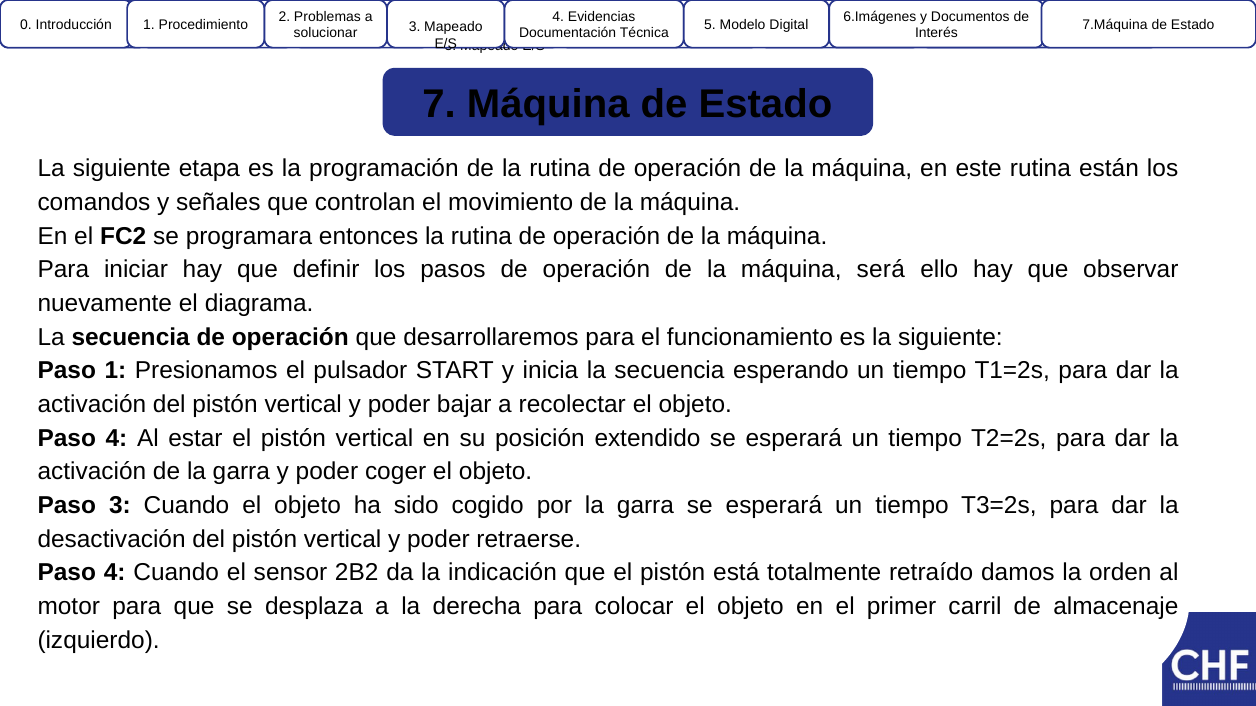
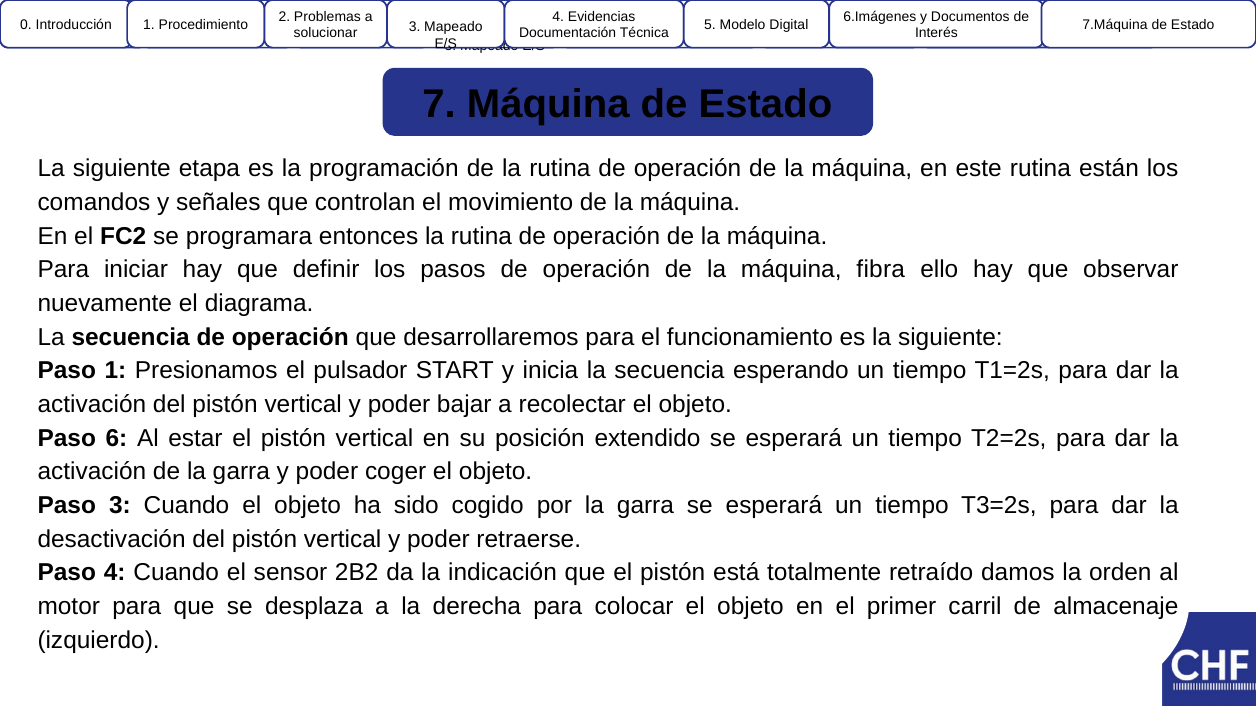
será: será -> fibra
4 at (116, 438): 4 -> 6
